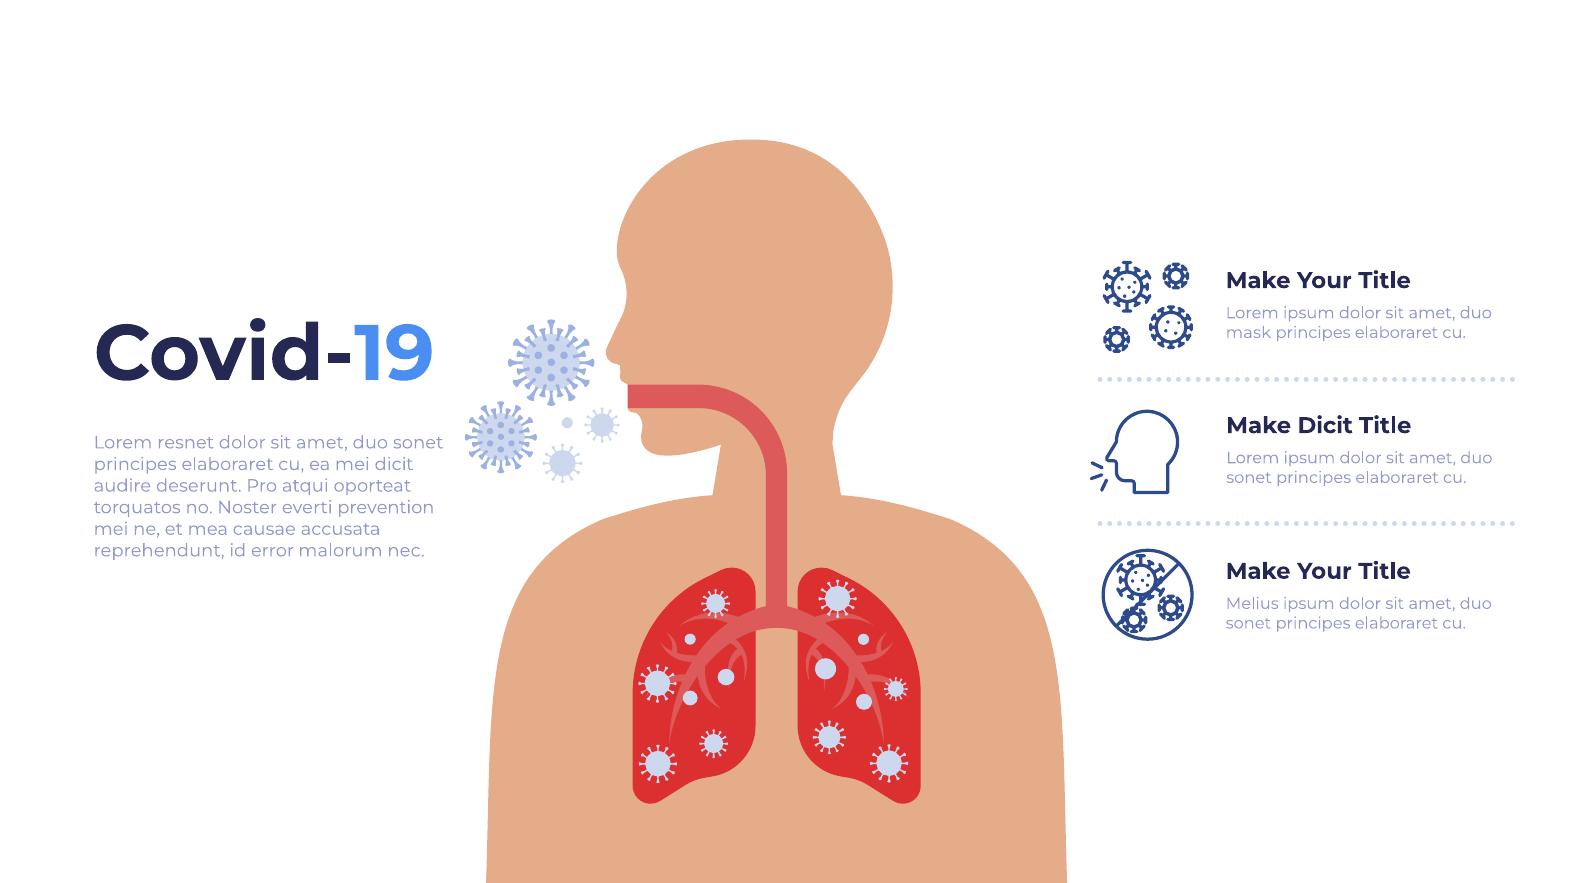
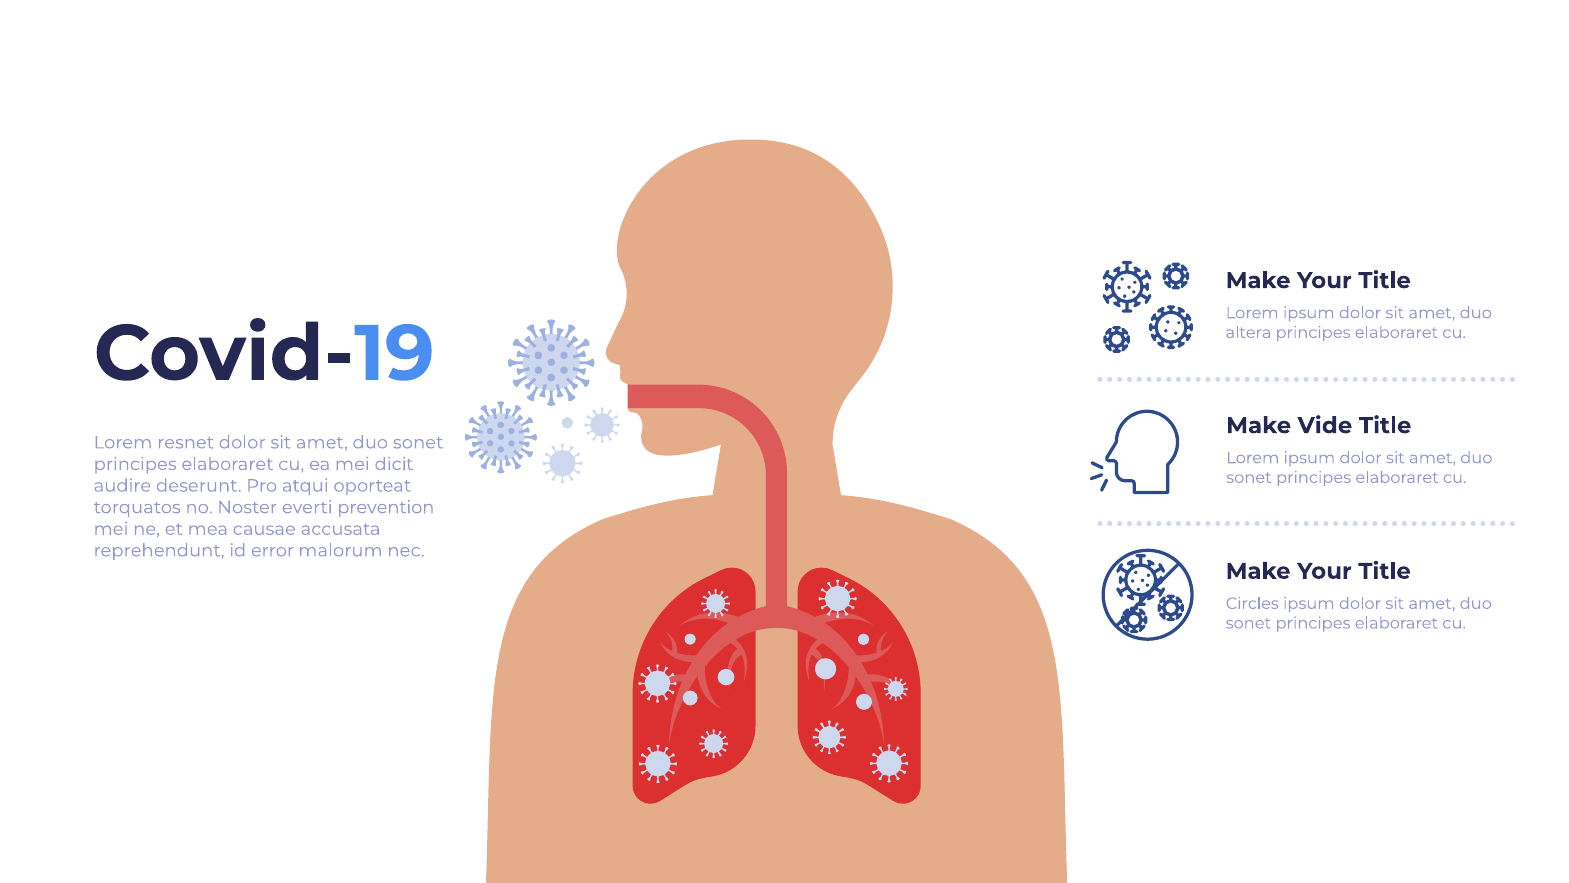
mask: mask -> altera
Make Dicit: Dicit -> Vide
Melius: Melius -> Circles
